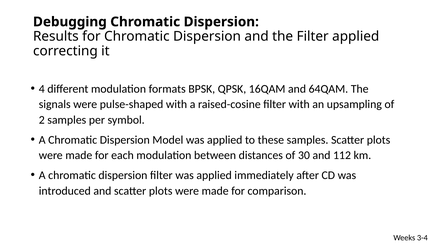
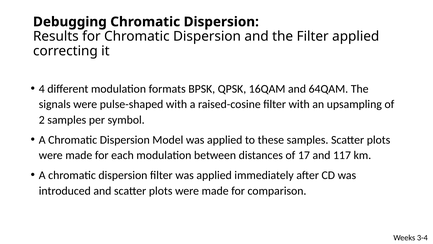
30: 30 -> 17
112: 112 -> 117
